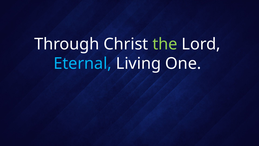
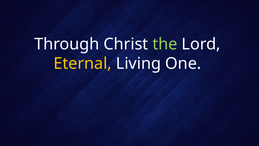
Eternal colour: light blue -> yellow
